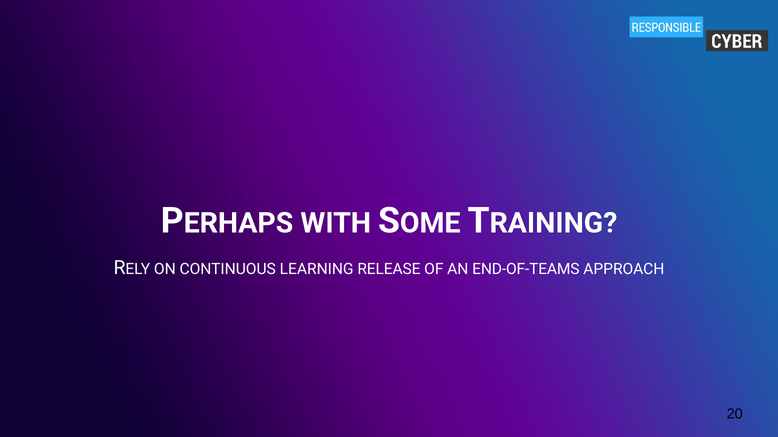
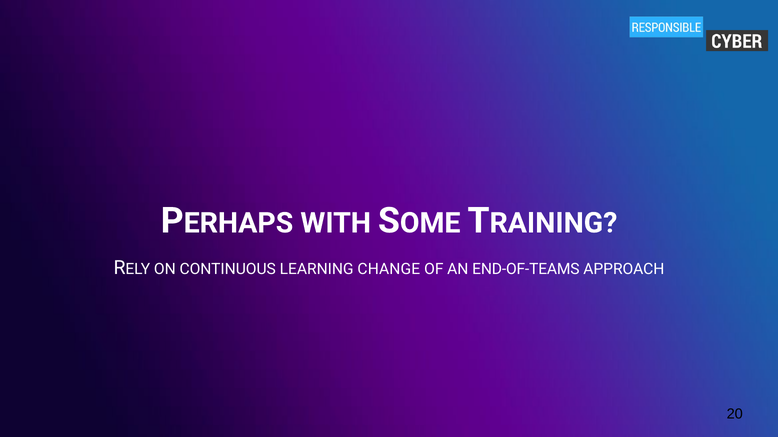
RELEASE: RELEASE -> CHANGE
